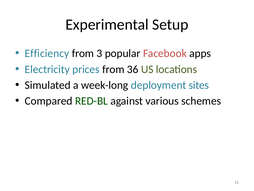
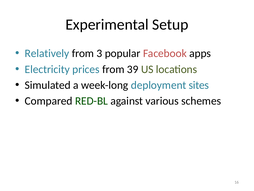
Efficiency: Efficiency -> Relatively
36: 36 -> 39
